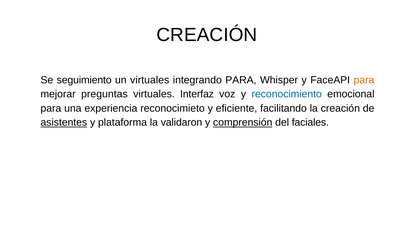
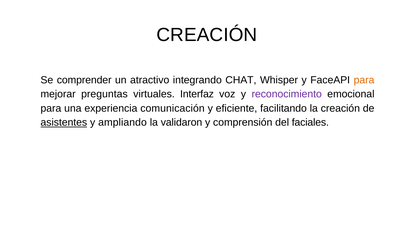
seguimiento: seguimiento -> comprender
un virtuales: virtuales -> atractivo
integrando PARA: PARA -> CHAT
reconocimiento colour: blue -> purple
reconocimieto: reconocimieto -> comunicación
plataforma: plataforma -> ampliando
comprensión underline: present -> none
